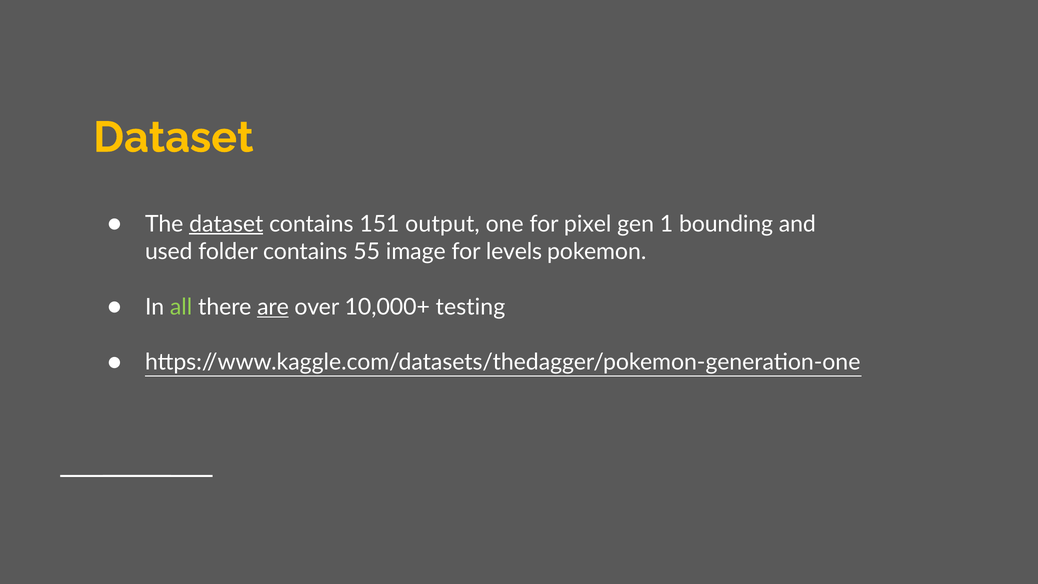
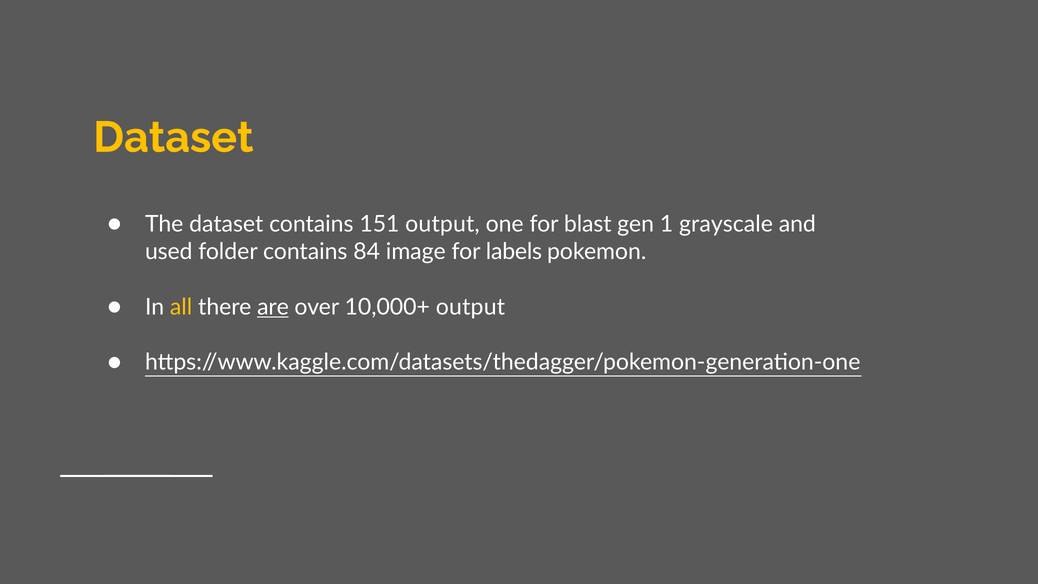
dataset at (226, 224) underline: present -> none
pixel: pixel -> blast
bounding: bounding -> grayscale
55: 55 -> 84
levels: levels -> labels
all colour: light green -> yellow
10,000+ testing: testing -> output
